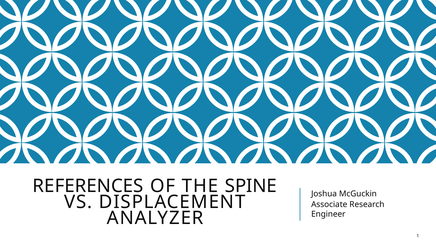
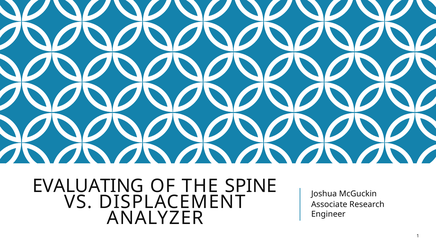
REFERENCES: REFERENCES -> EVALUATING
